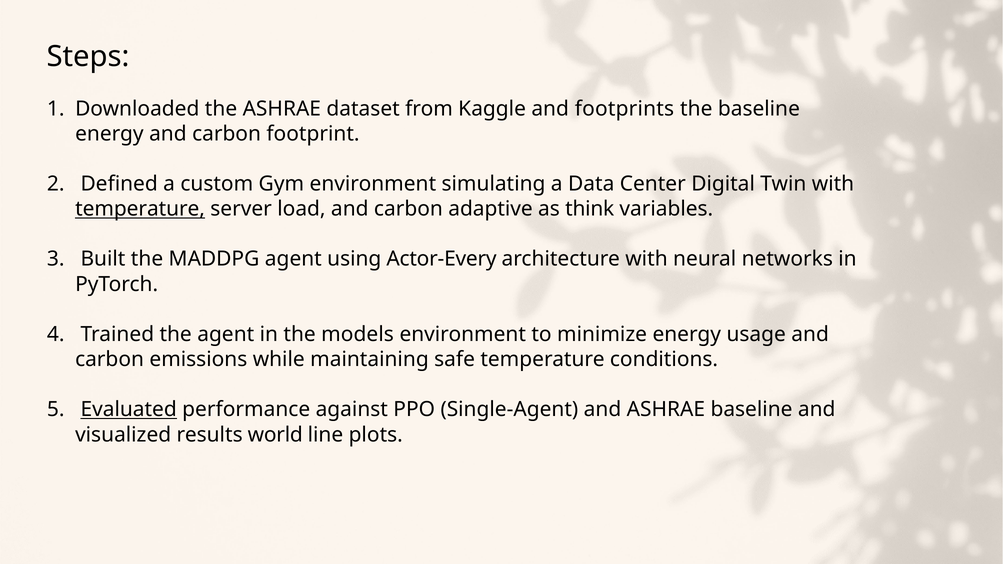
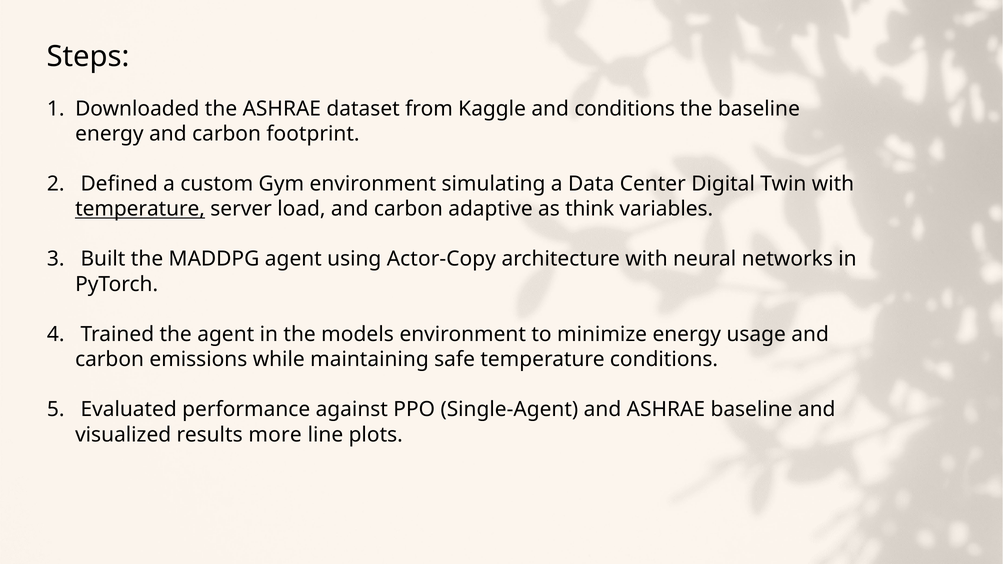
and footprints: footprints -> conditions
Actor-Every: Actor-Every -> Actor-Copy
Evaluated underline: present -> none
world: world -> more
